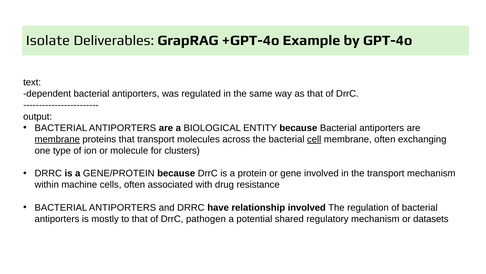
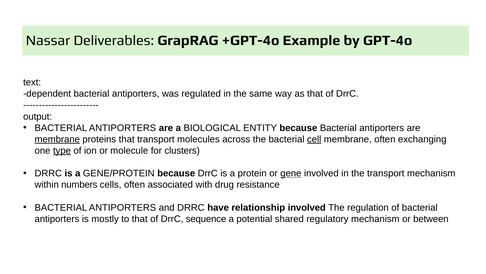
Isolate: Isolate -> Nassar
type underline: none -> present
gene underline: none -> present
machine: machine -> numbers
pathogen: pathogen -> sequence
datasets: datasets -> between
